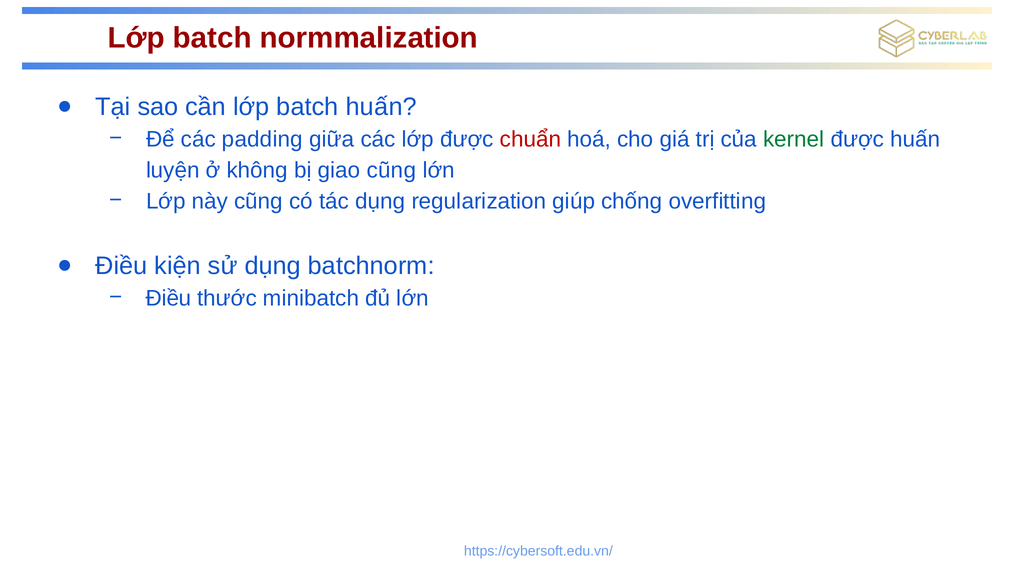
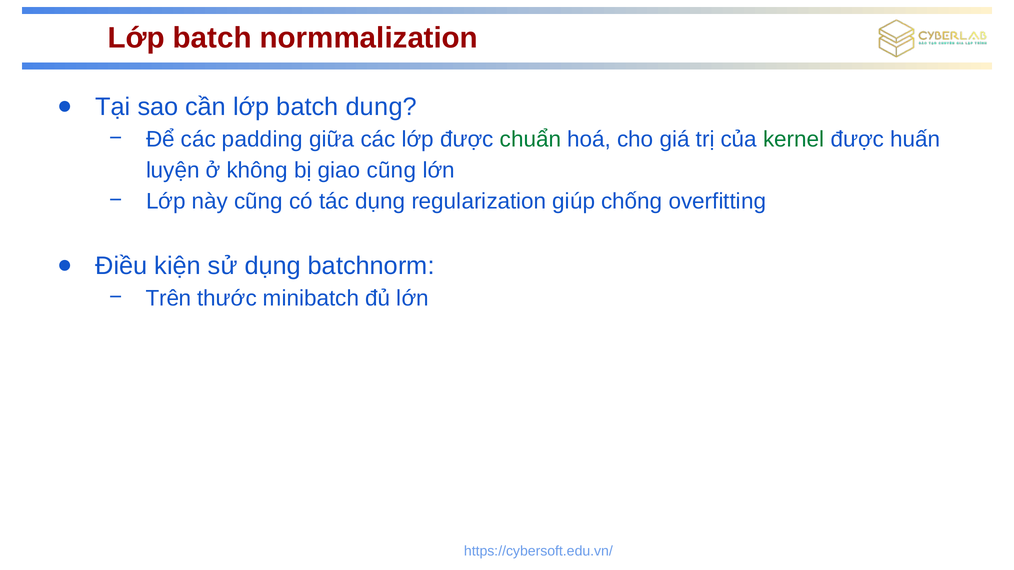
batch huấn: huấn -> dung
chuẩn colour: red -> green
Điều at (169, 298): Điều -> Trên
